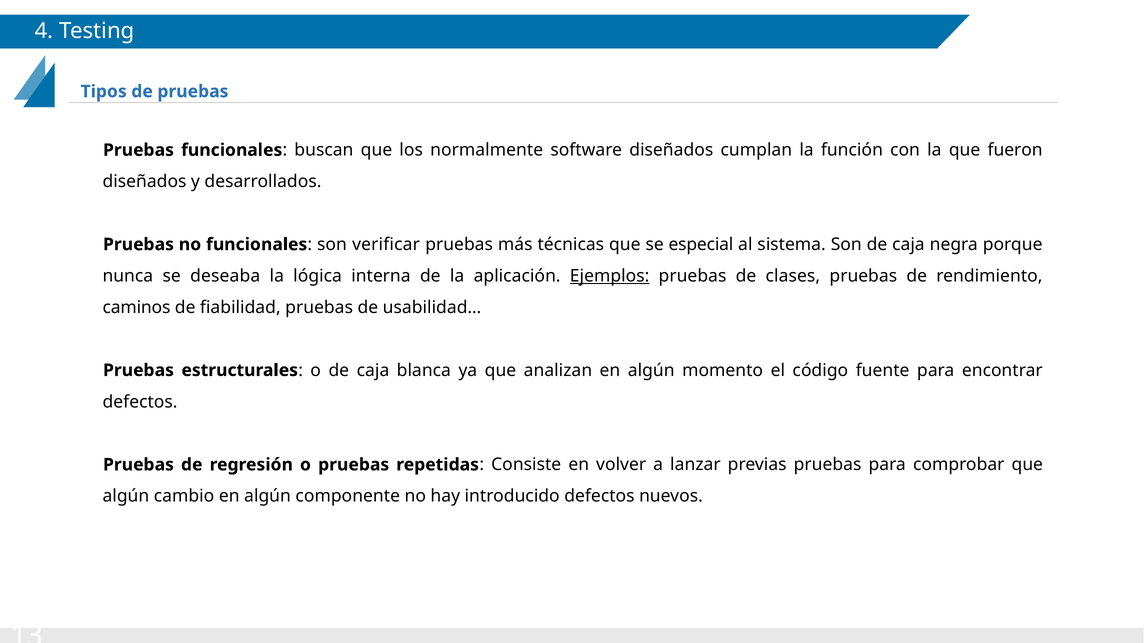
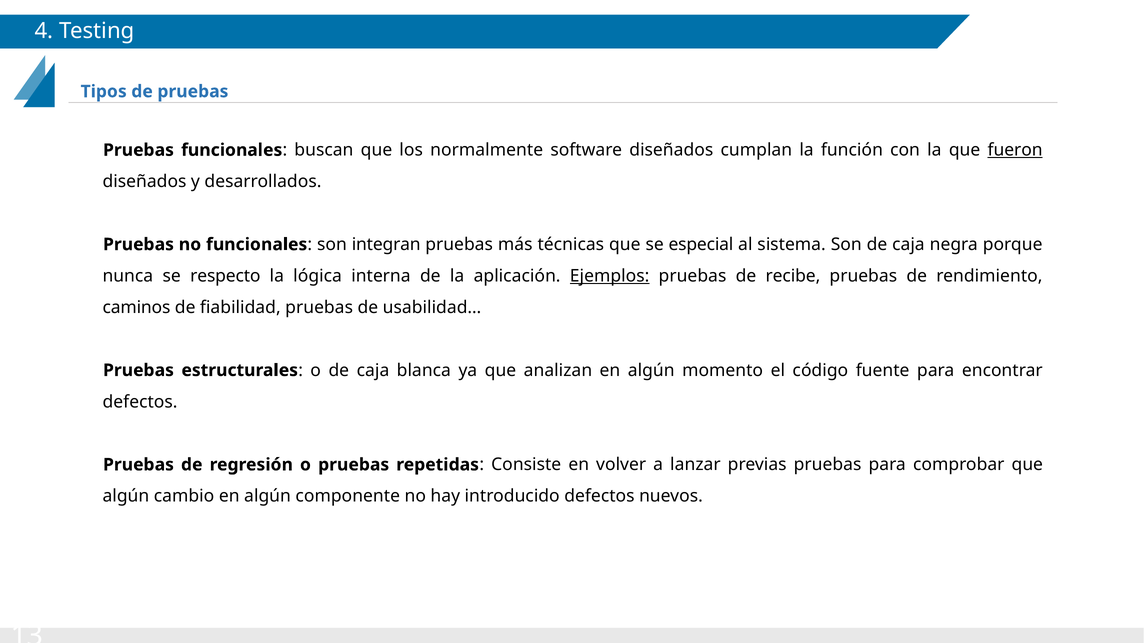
fueron underline: none -> present
verificar: verificar -> integran
deseaba: deseaba -> respecto
clases: clases -> recibe
